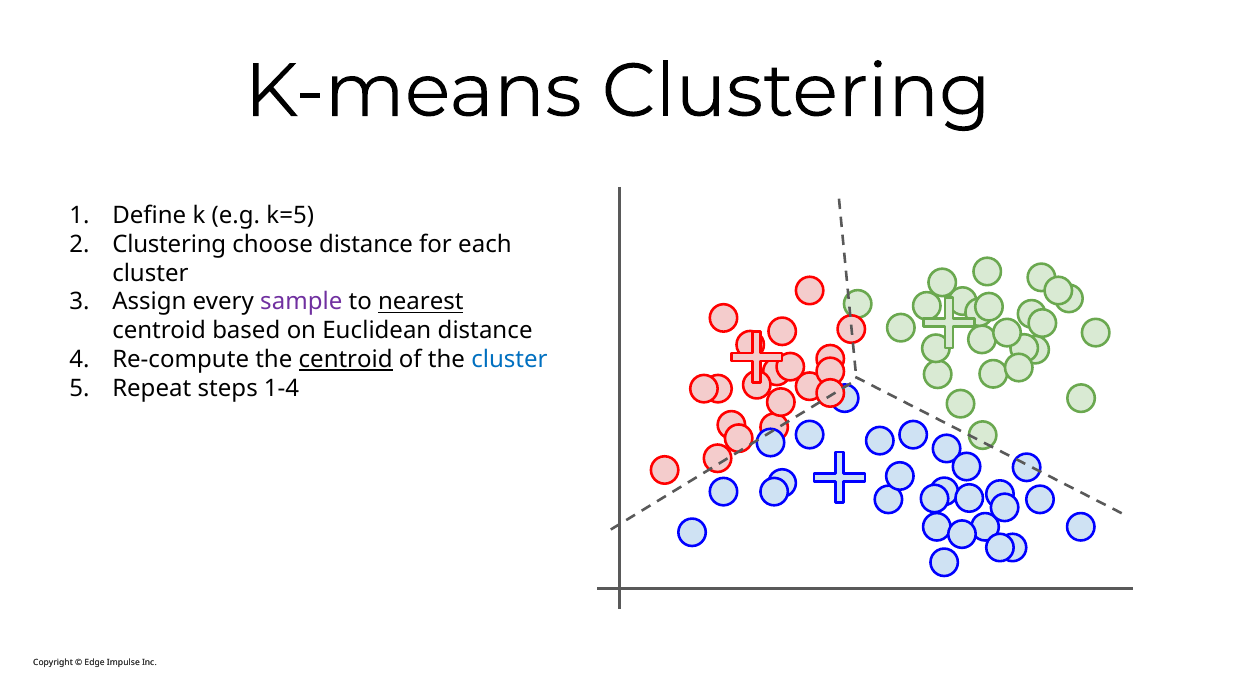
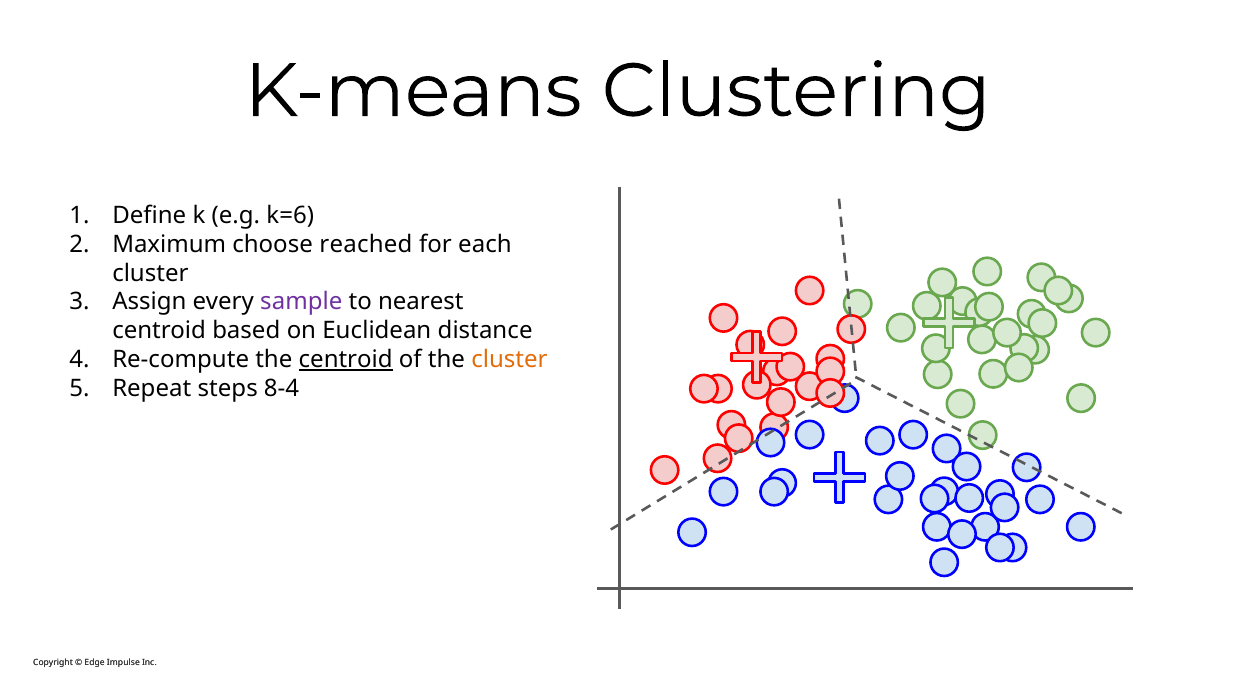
k=5: k=5 -> k=6
Clustering at (169, 244): Clustering -> Maximum
choose distance: distance -> reached
nearest underline: present -> none
cluster at (510, 359) colour: blue -> orange
1-4: 1-4 -> 8-4
